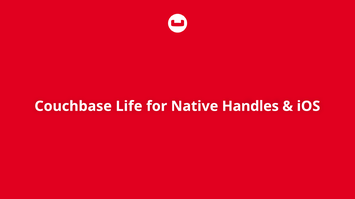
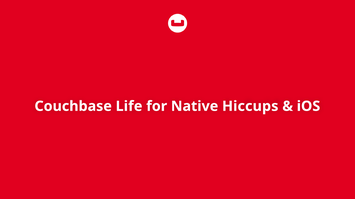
Handles: Handles -> Hiccups
